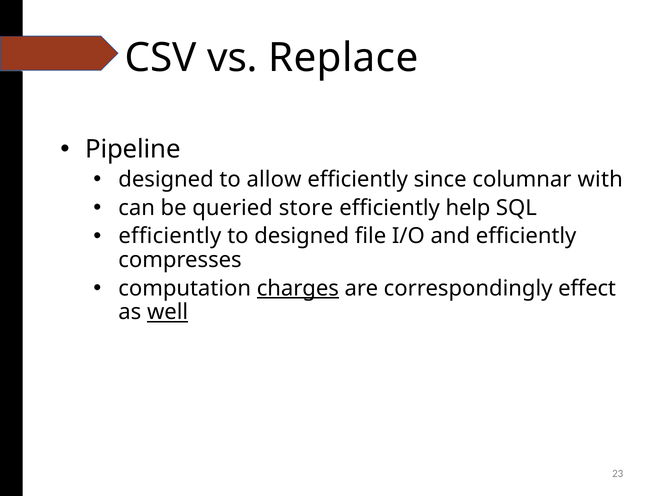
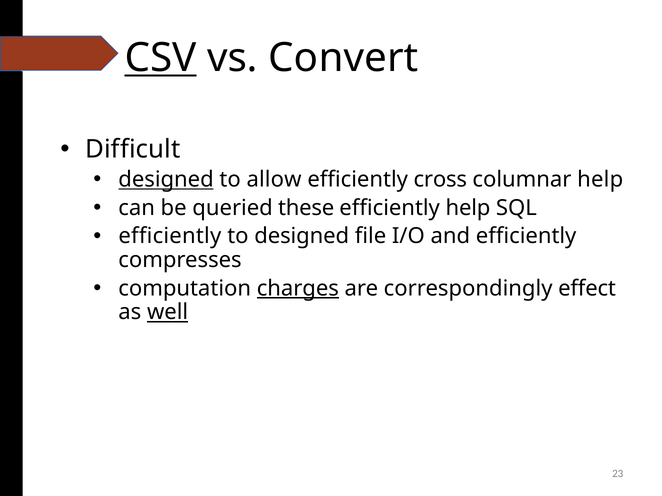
CSV underline: none -> present
Replace: Replace -> Convert
Pipeline: Pipeline -> Difficult
designed at (166, 180) underline: none -> present
since: since -> cross
columnar with: with -> help
store: store -> these
